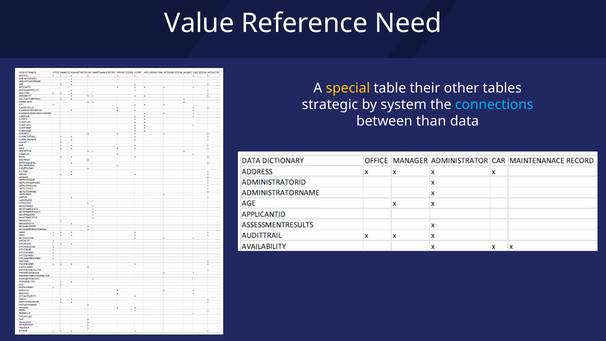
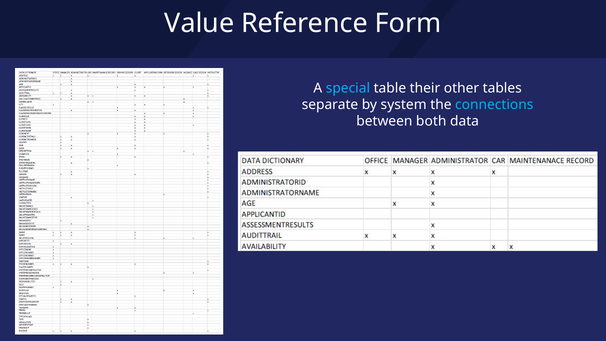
Need: Need -> Form
special colour: yellow -> light blue
strategic: strategic -> separate
than: than -> both
